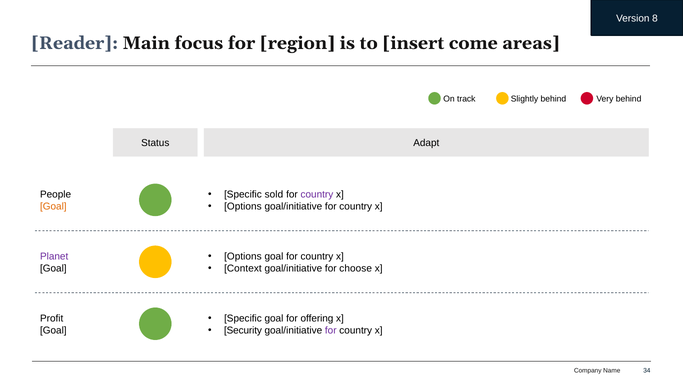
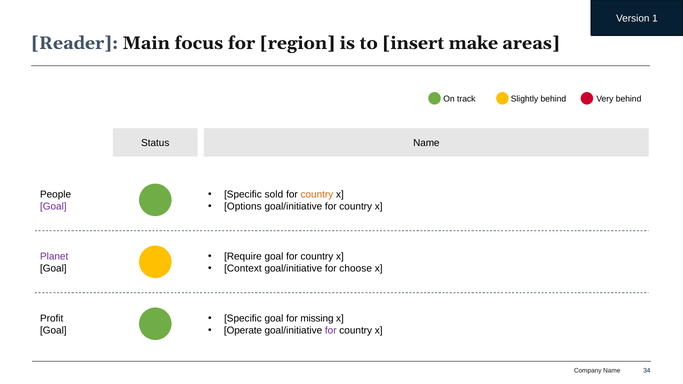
8: 8 -> 1
come: come -> make
Status Adapt: Adapt -> Name
country at (317, 195) colour: purple -> orange
Goal at (53, 207) colour: orange -> purple
Options at (243, 257): Options -> Require
offering: offering -> missing
Security: Security -> Operate
